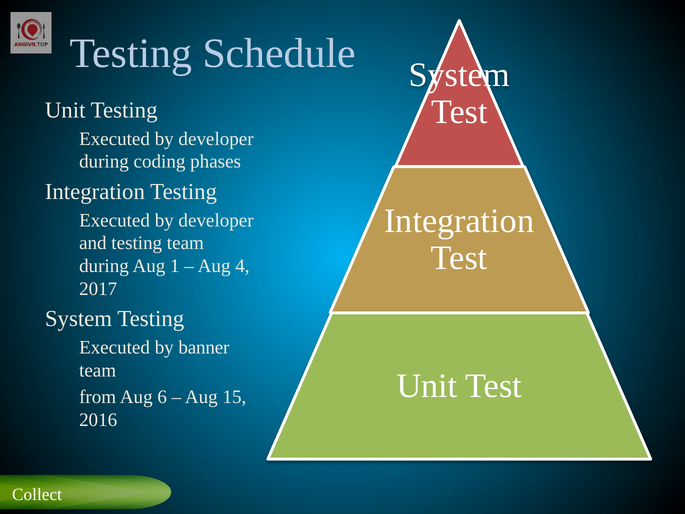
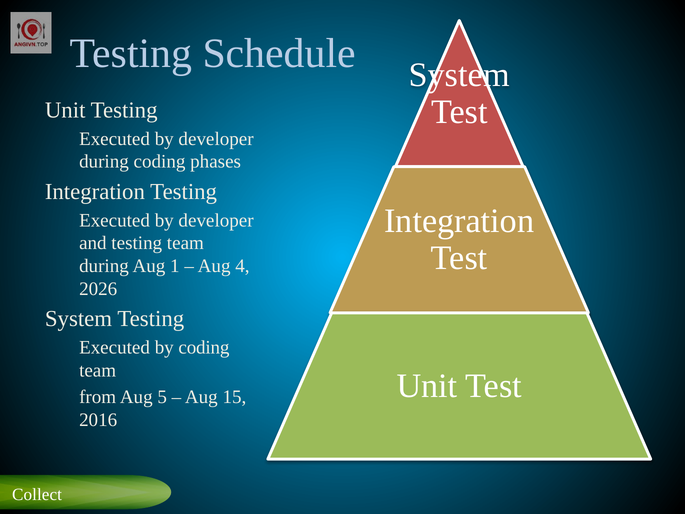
2017: 2017 -> 2026
by banner: banner -> coding
6: 6 -> 5
